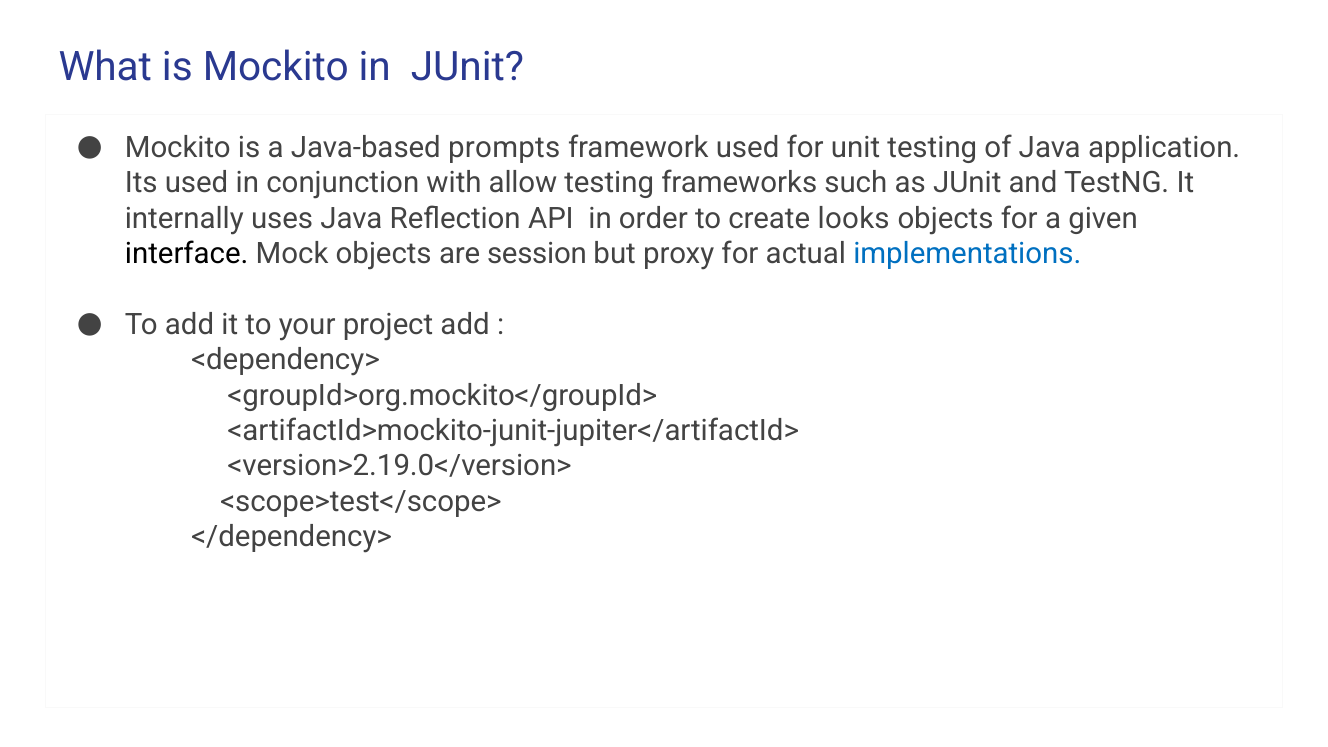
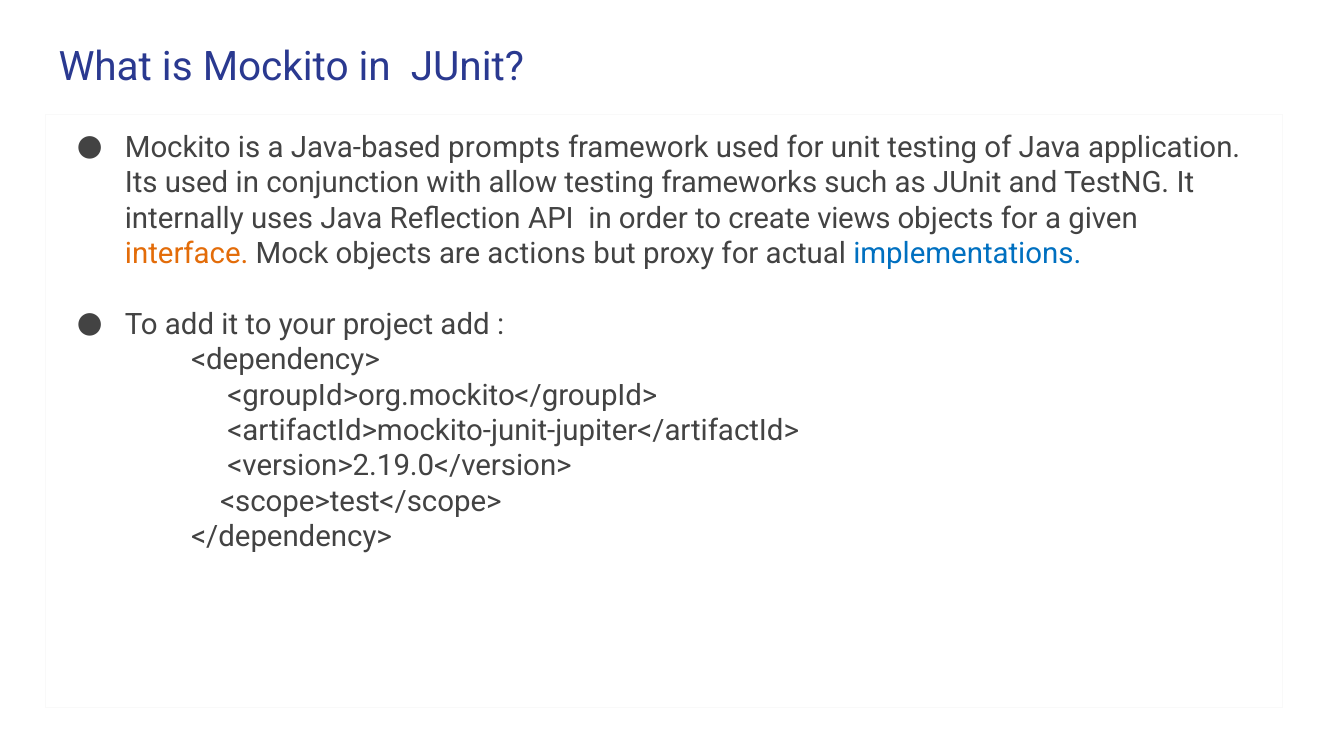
looks: looks -> views
interface colour: black -> orange
session: session -> actions
